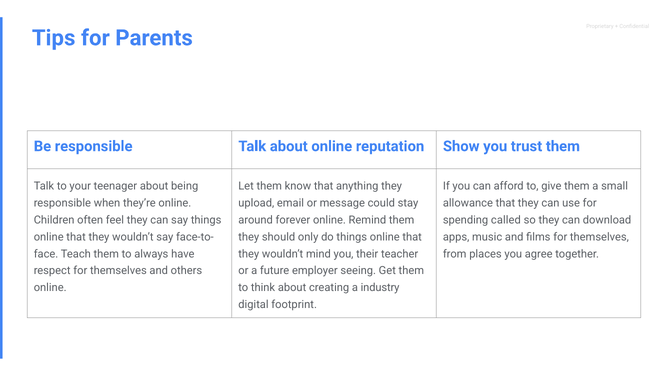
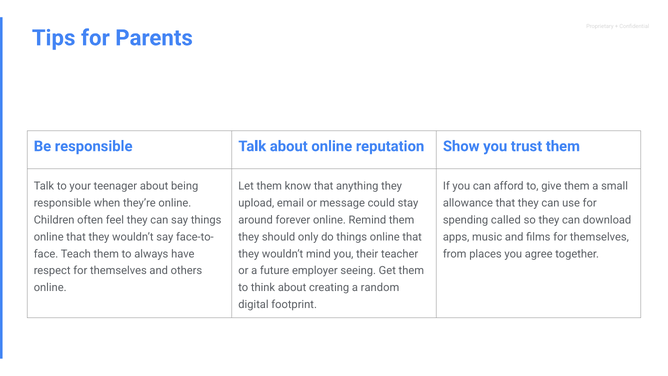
industry: industry -> random
